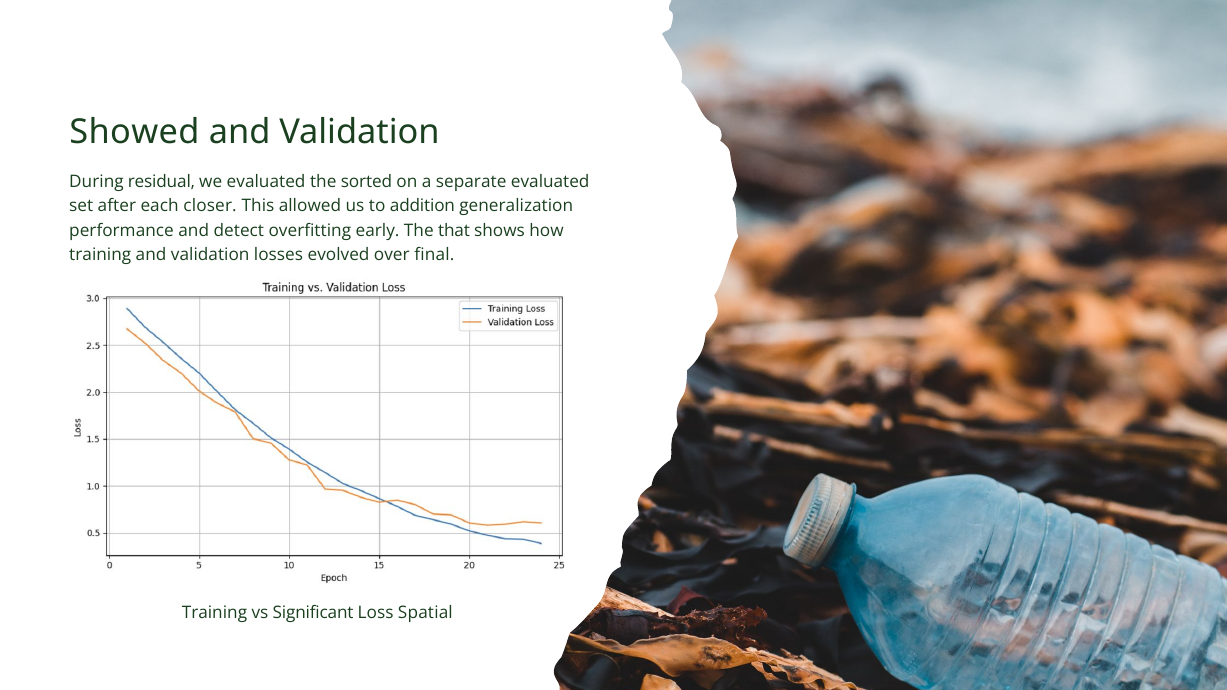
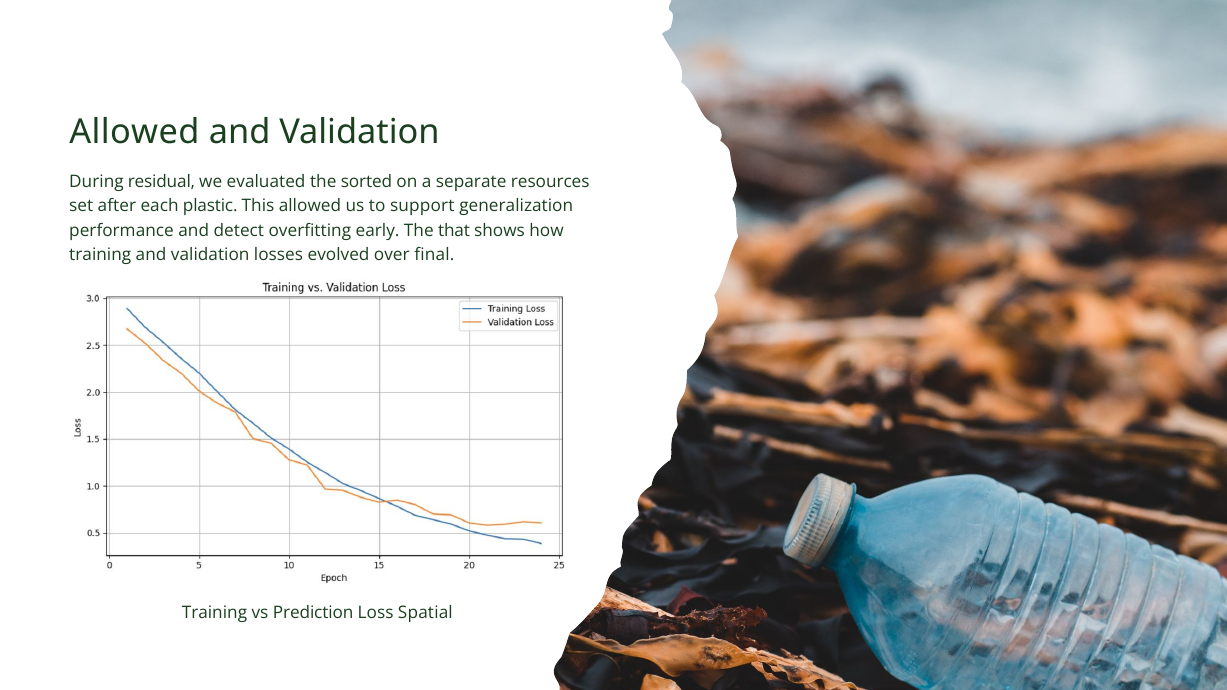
Showed at (134, 132): Showed -> Allowed
separate evaluated: evaluated -> resources
closer: closer -> plastic
addition: addition -> support
Significant: Significant -> Prediction
